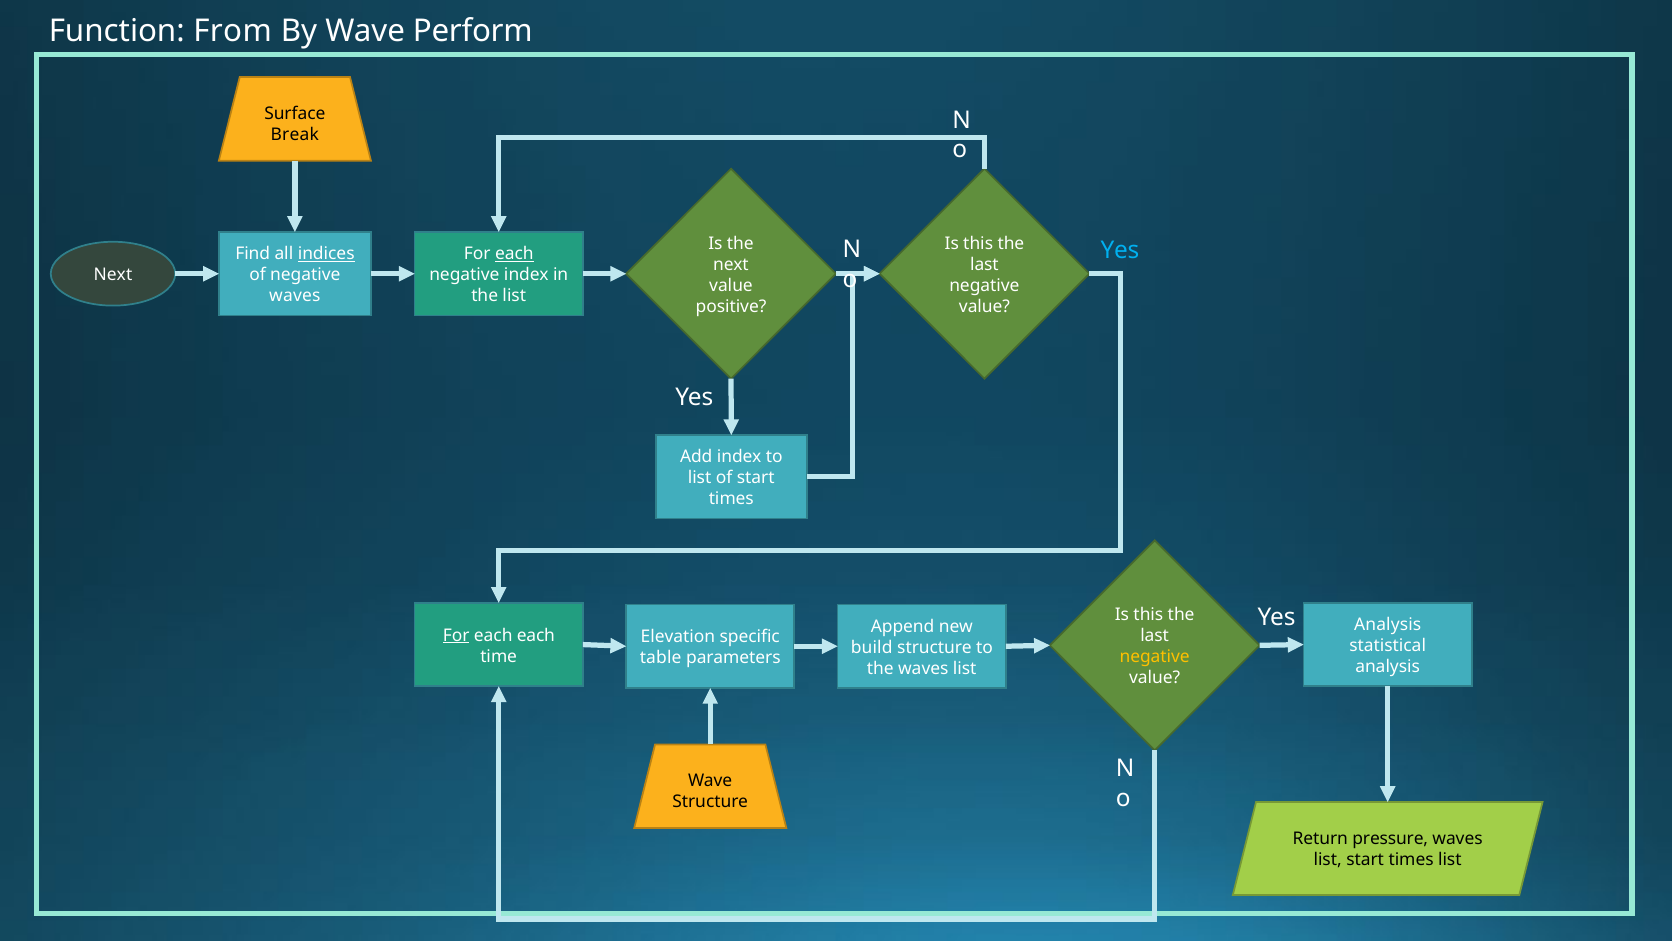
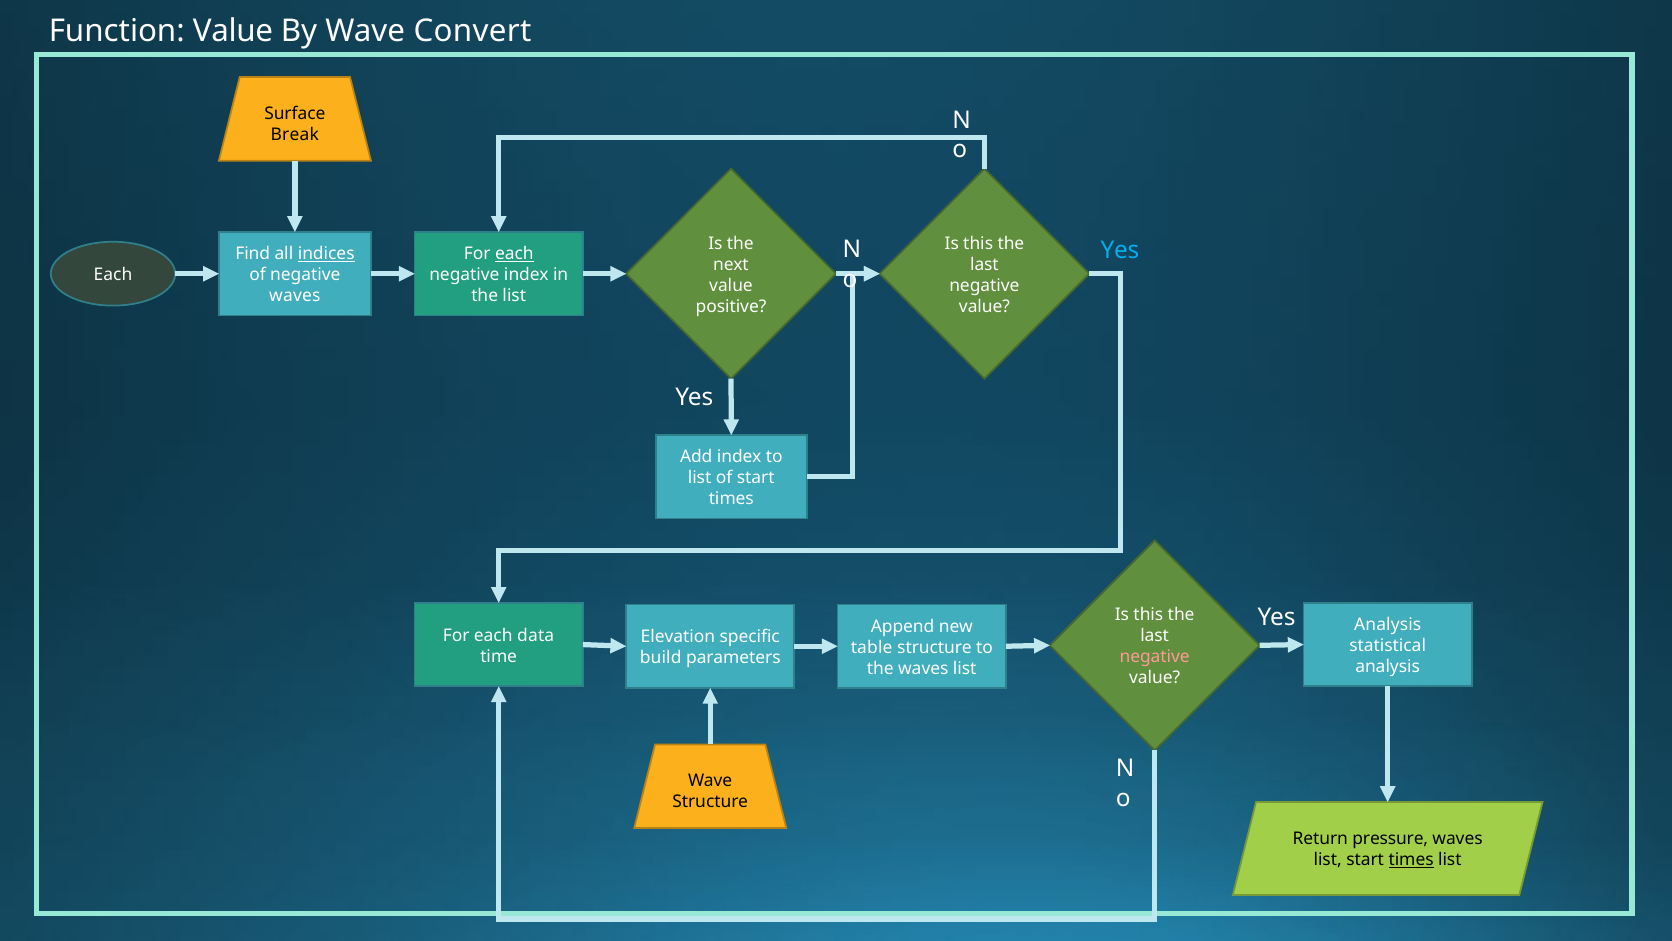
Function From: From -> Value
Perform: Perform -> Convert
Next at (113, 275): Next -> Each
For at (456, 635) underline: present -> none
each each: each -> data
build: build -> table
negative at (1155, 657) colour: yellow -> pink
table: table -> build
times at (1411, 860) underline: none -> present
